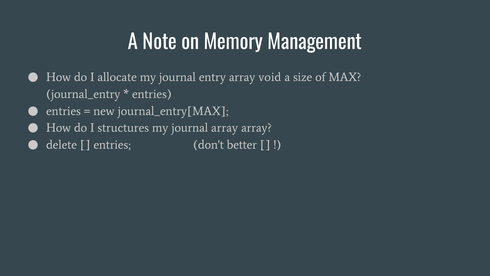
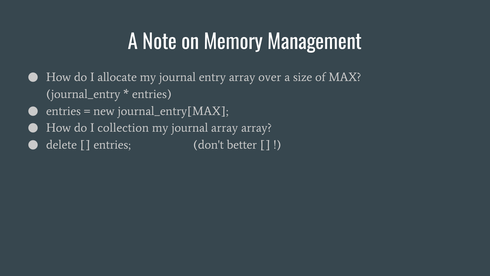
void: void -> over
structures: structures -> collection
